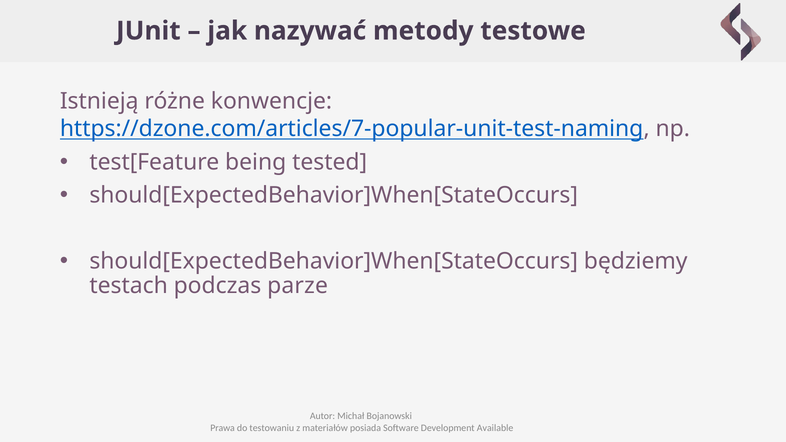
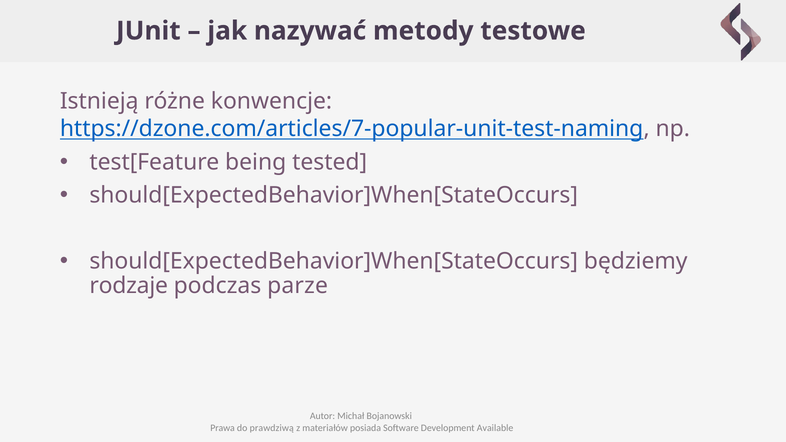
testach: testach -> rodzaje
testowaniu: testowaniu -> prawdziwą
